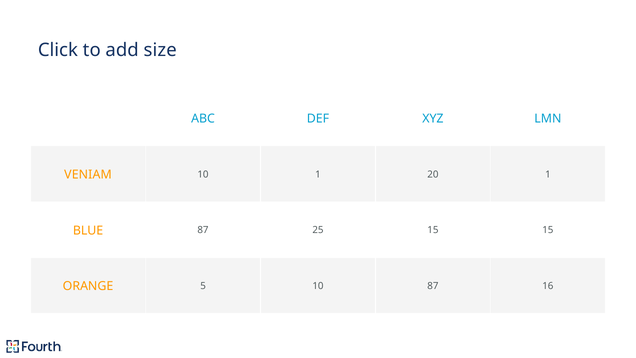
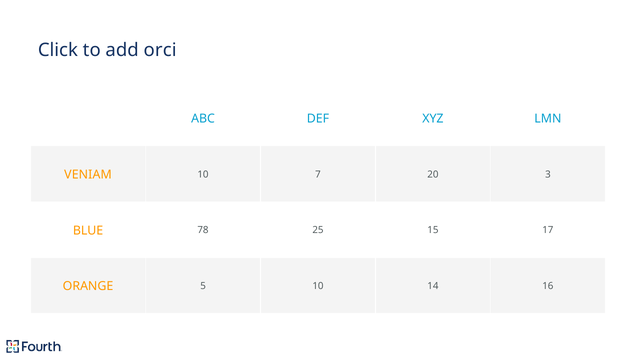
size: size -> orci
10 1: 1 -> 7
20 1: 1 -> 3
BLUE 87: 87 -> 78
15 15: 15 -> 17
10 87: 87 -> 14
